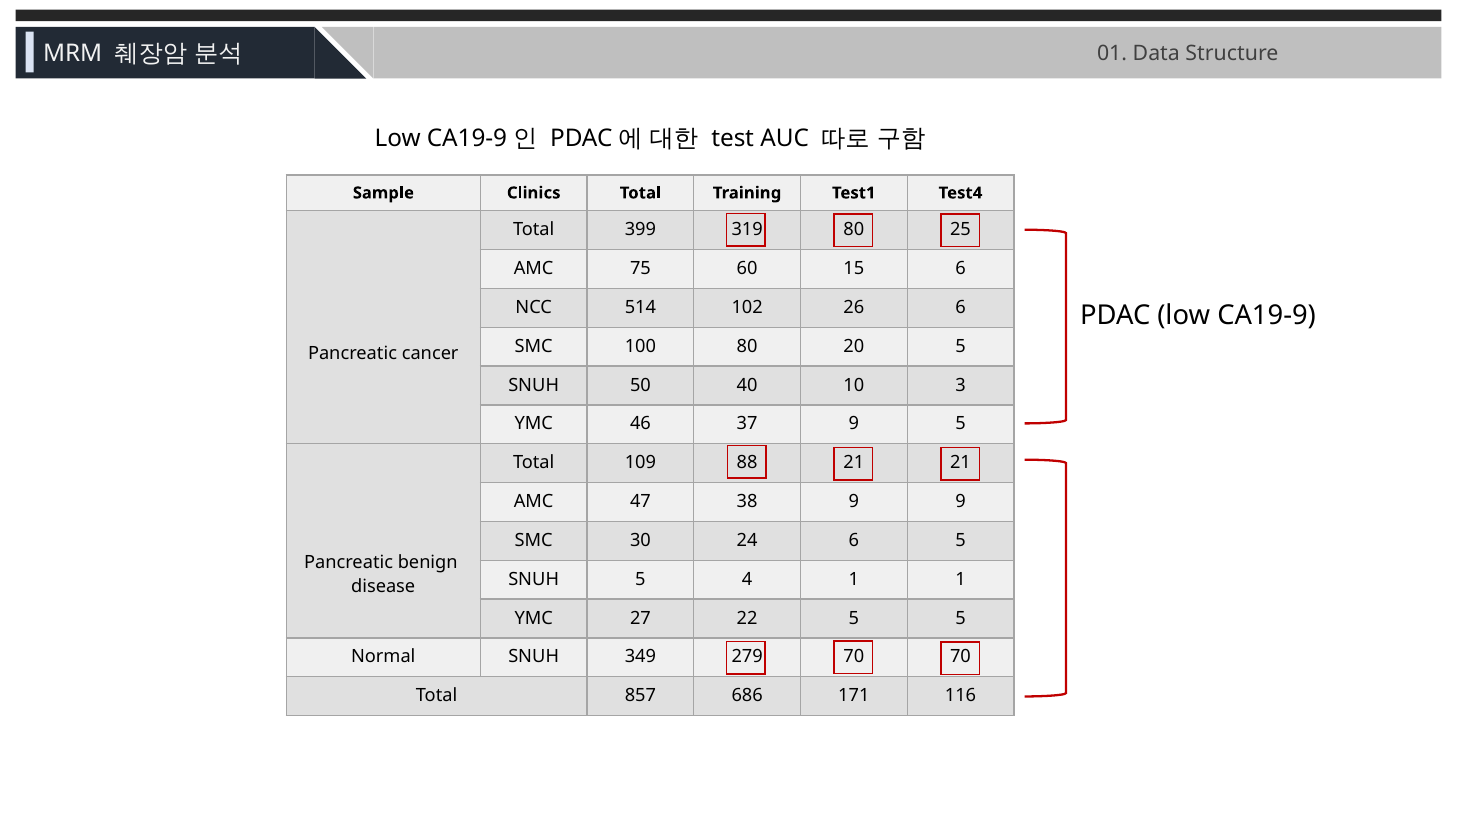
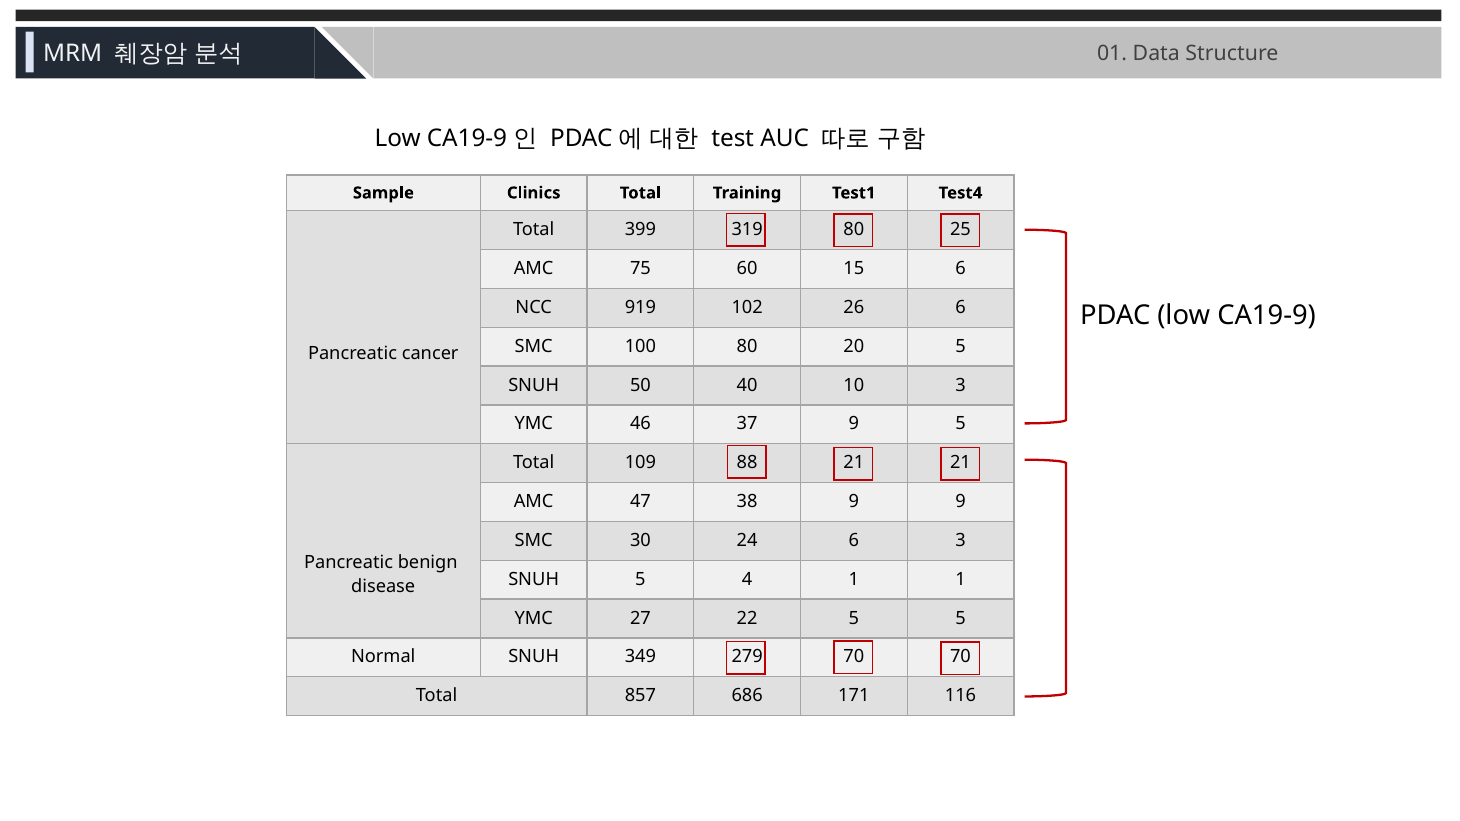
514: 514 -> 919
6 5: 5 -> 3
